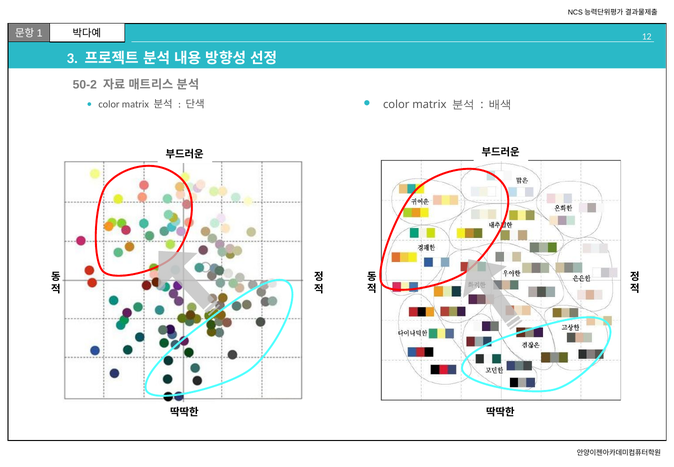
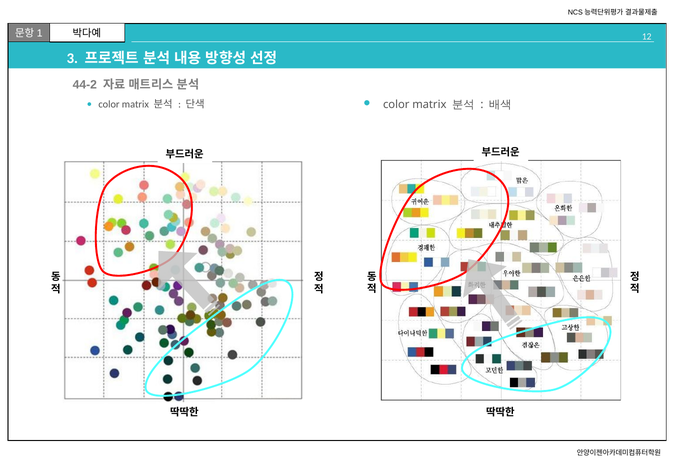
50-2: 50-2 -> 44-2
